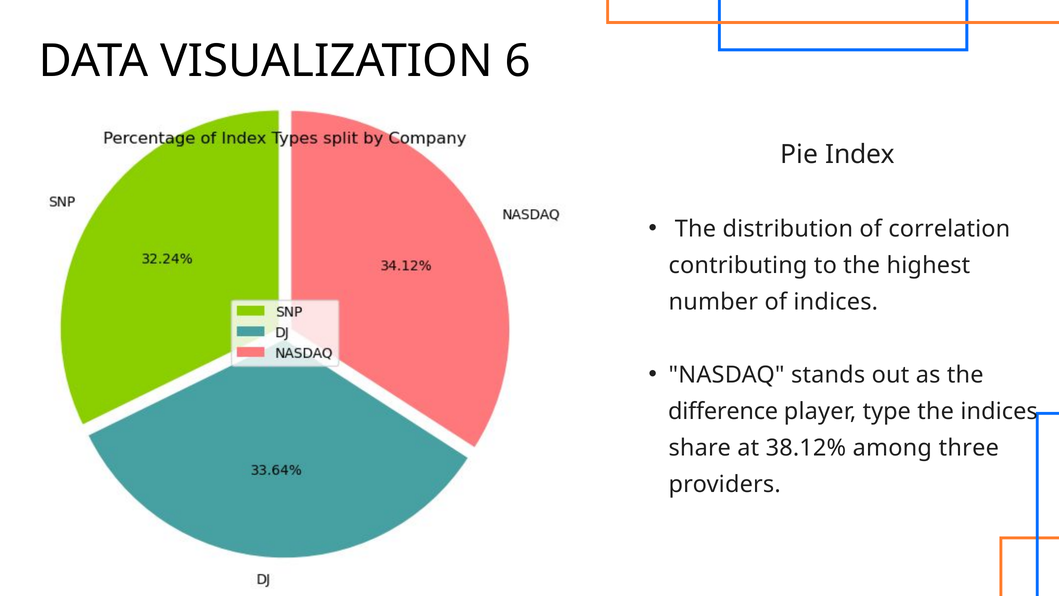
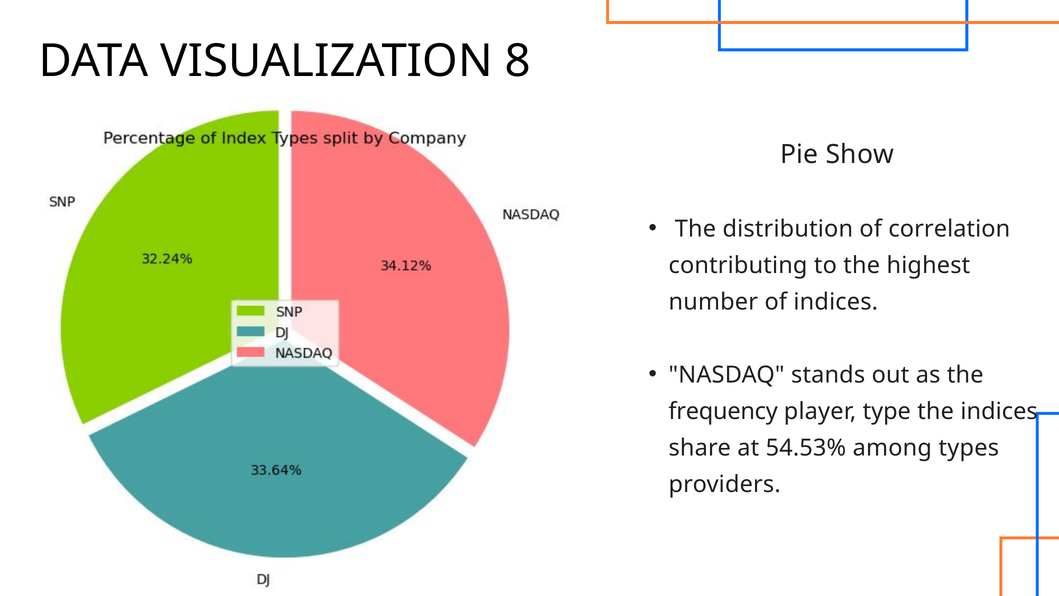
6: 6 -> 8
Index: Index -> Show
difference: difference -> frequency
38.12%: 38.12% -> 54.53%
three: three -> types
